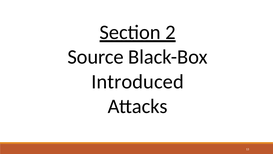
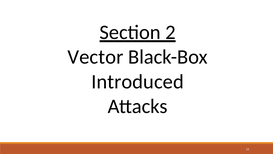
Source: Source -> Vector
